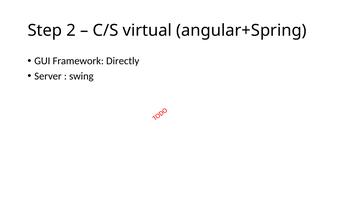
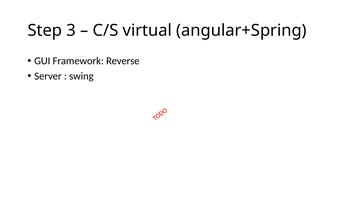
2: 2 -> 3
Directly: Directly -> Reverse
